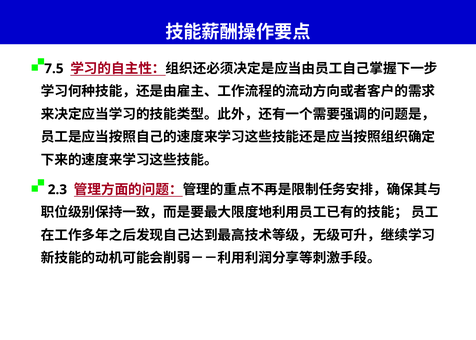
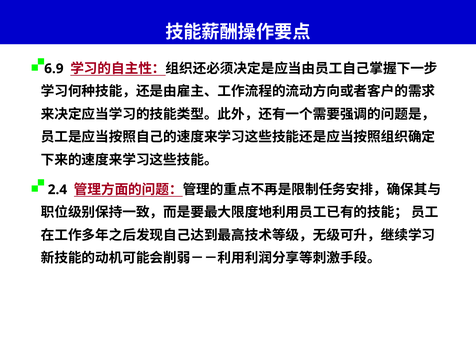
7.5: 7.5 -> 6.9
2.3: 2.3 -> 2.4
